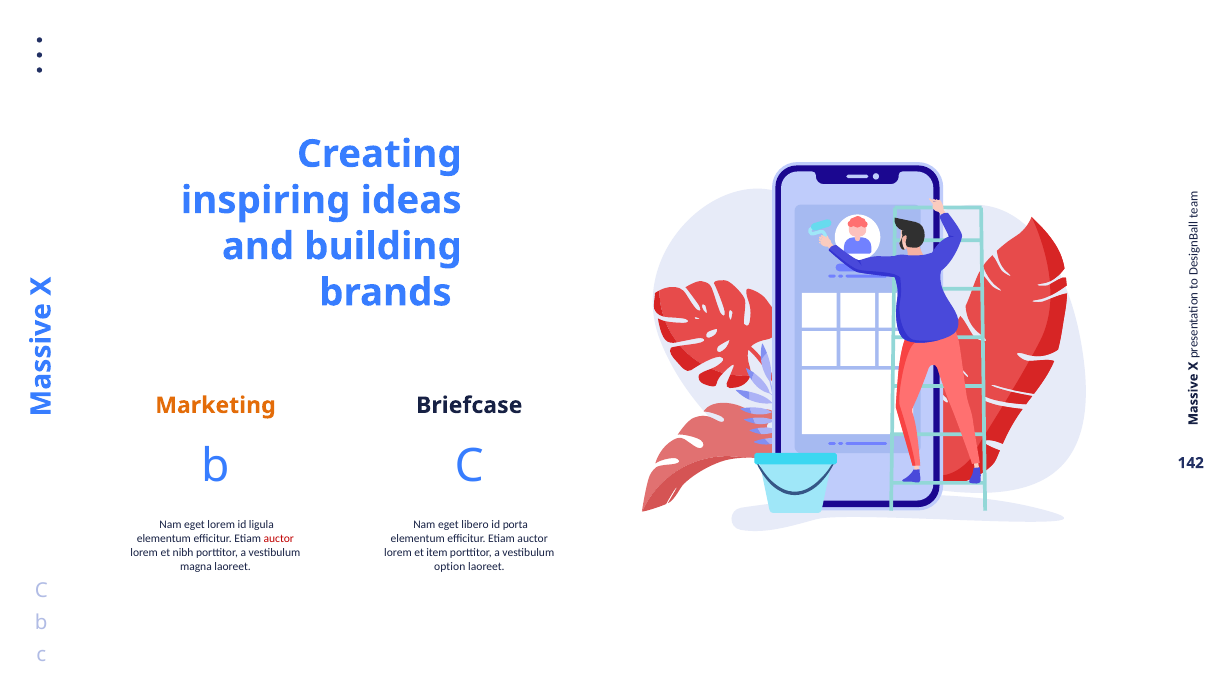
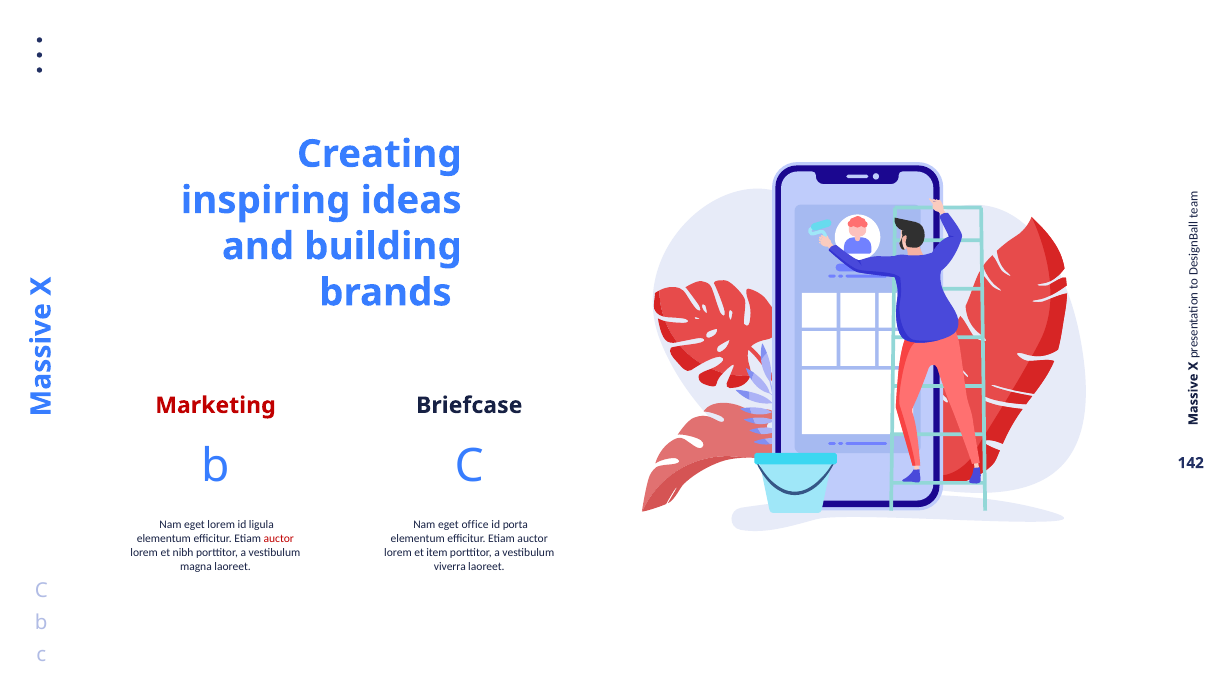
Marketing colour: orange -> red
libero: libero -> office
option: option -> viverra
